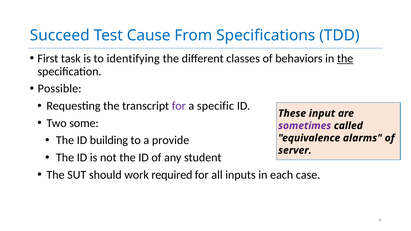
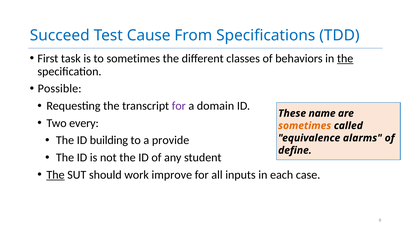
to identifying: identifying -> sometimes
specific: specific -> domain
input: input -> name
some: some -> every
sometimes at (305, 126) colour: purple -> orange
server: server -> define
The at (56, 175) underline: none -> present
required: required -> improve
